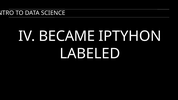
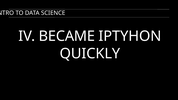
LABELED: LABELED -> QUICKLY
